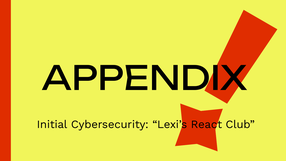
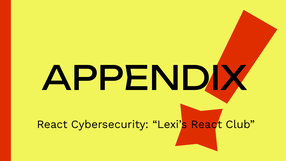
Initial at (52, 124): Initial -> React
